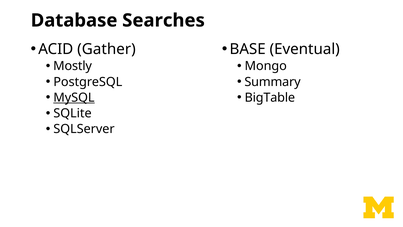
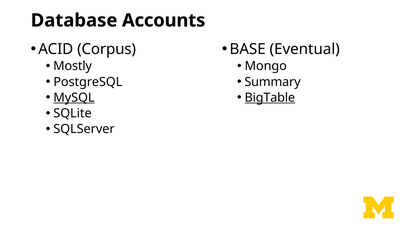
Searches: Searches -> Accounts
Gather: Gather -> Corpus
BigTable underline: none -> present
